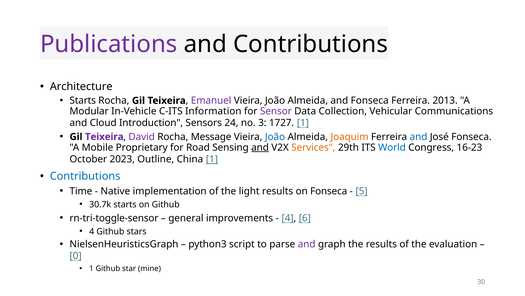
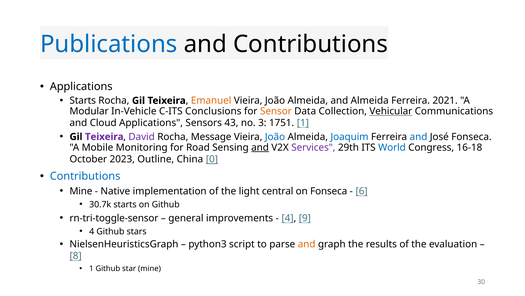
Publications colour: purple -> blue
Architecture at (81, 86): Architecture -> Applications
Emanuel colour: purple -> orange
and Fonseca: Fonseca -> Almeida
2013: 2013 -> 2021
Information: Information -> Conclusions
Sensor colour: purple -> orange
Vehicular underline: none -> present
Cloud Introduction: Introduction -> Applications
24: 24 -> 43
1727: 1727 -> 1751
Joaquim colour: orange -> blue
Proprietary: Proprietary -> Monitoring
Services colour: orange -> purple
16-23: 16-23 -> 16-18
China 1: 1 -> 0
Time at (81, 191): Time -> Mine
light results: results -> central
5: 5 -> 6
6: 6 -> 9
and at (307, 244) colour: purple -> orange
0: 0 -> 8
